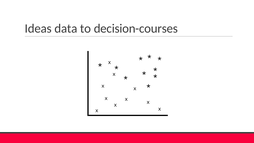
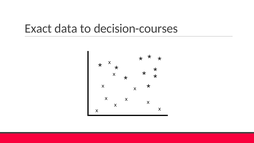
Ideas: Ideas -> Exact
